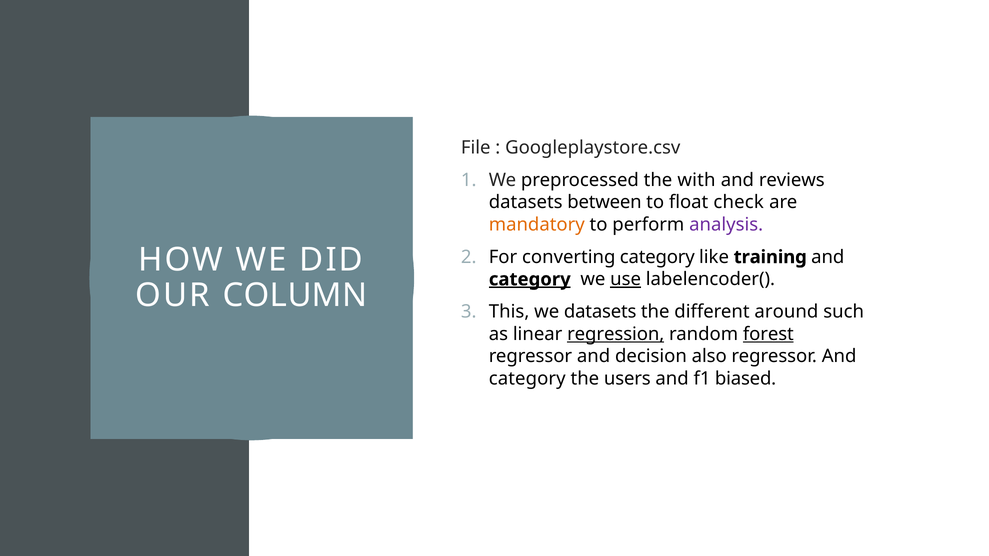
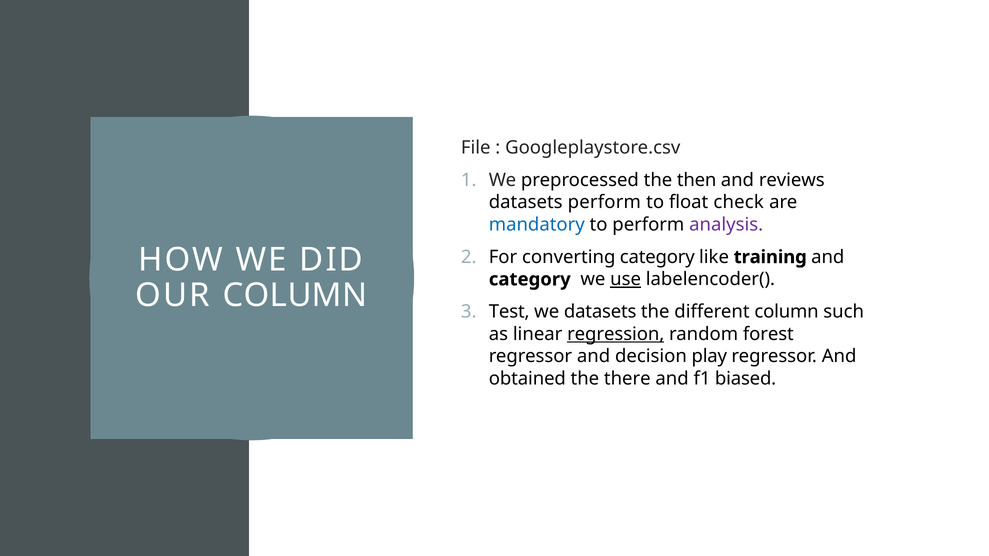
with: with -> then
datasets between: between -> perform
mandatory colour: orange -> blue
category at (530, 279) underline: present -> none
This: This -> Test
different around: around -> column
forest underline: present -> none
also: also -> play
category at (527, 379): category -> obtained
users: users -> there
